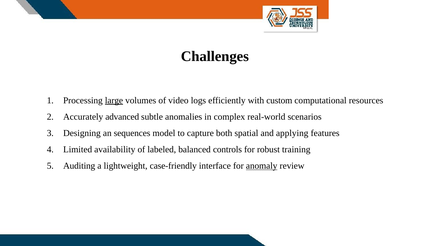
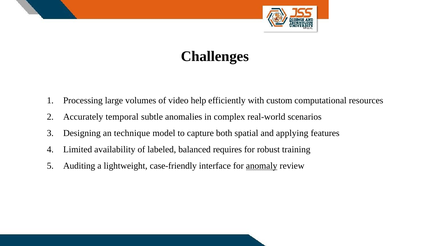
large underline: present -> none
logs: logs -> help
advanced: advanced -> temporal
sequences: sequences -> technique
controls: controls -> requires
